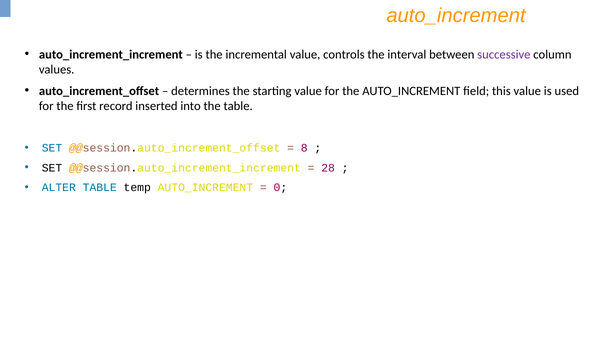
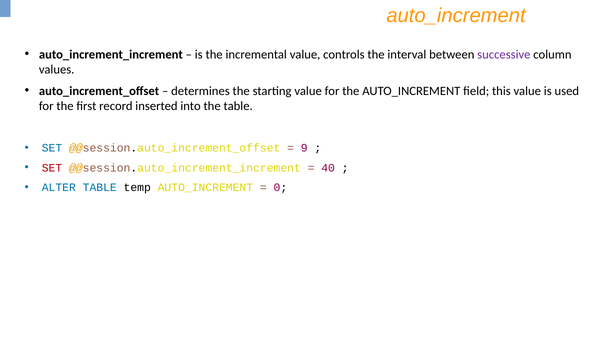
8: 8 -> 9
SET at (52, 168) colour: black -> red
28: 28 -> 40
